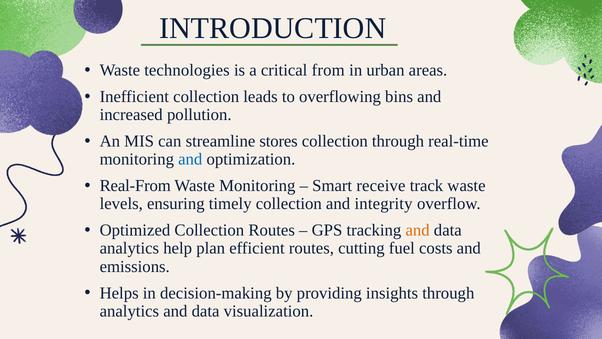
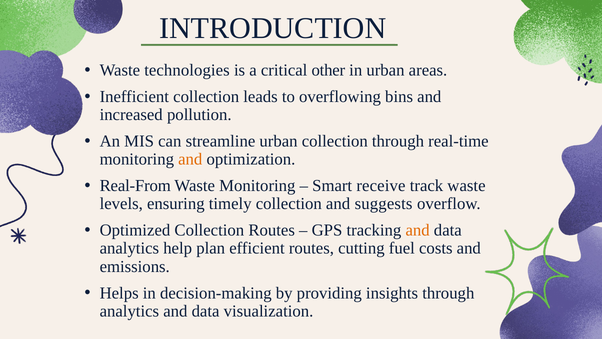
from: from -> other
streamline stores: stores -> urban
and at (190, 159) colour: blue -> orange
integrity: integrity -> suggests
